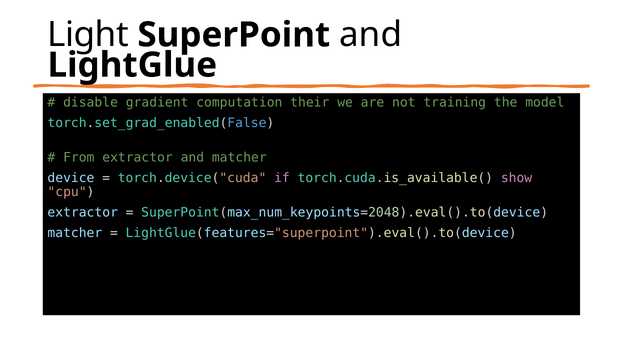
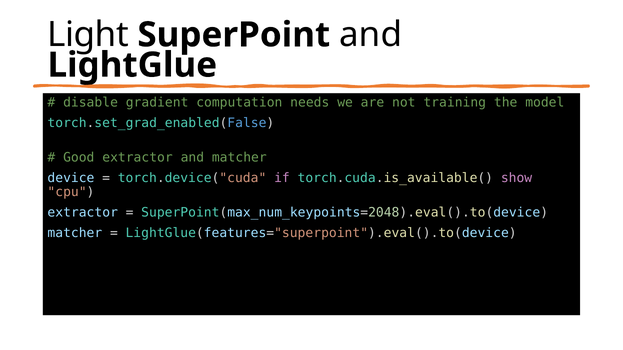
their: their -> needs
From: From -> Good
